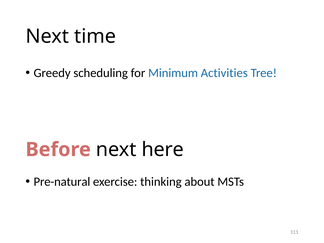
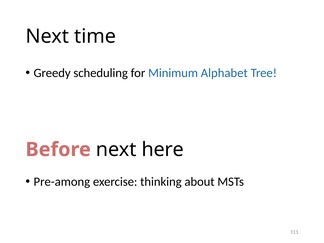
Activities: Activities -> Alphabet
Pre-natural: Pre-natural -> Pre-among
